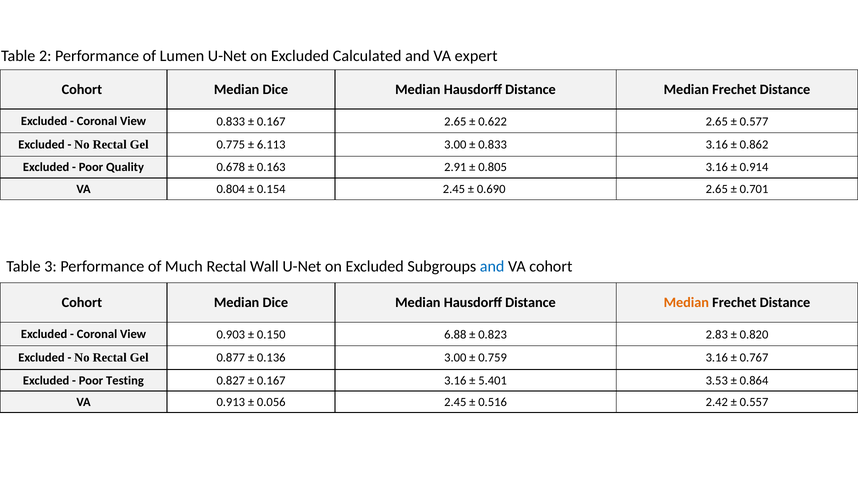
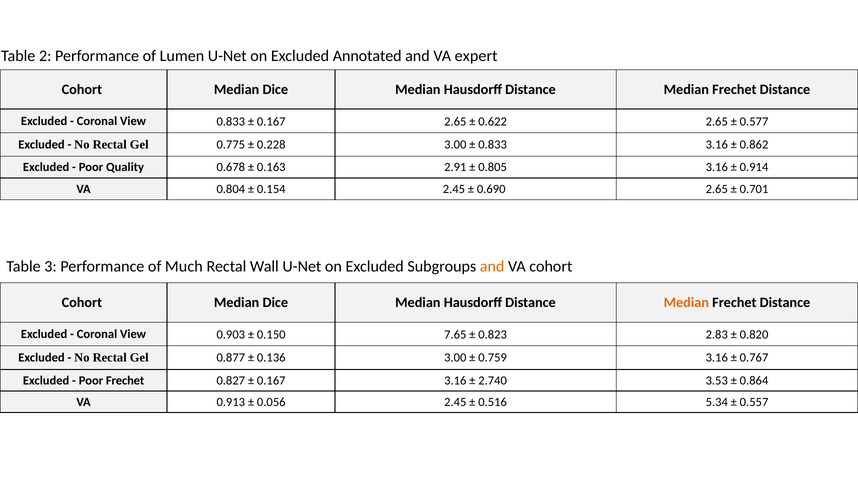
Calculated: Calculated -> Annotated
6.113: 6.113 -> 0.228
and at (492, 267) colour: blue -> orange
6.88: 6.88 -> 7.65
Poor Testing: Testing -> Frechet
5.401: 5.401 -> 2.740
2.42: 2.42 -> 5.34
